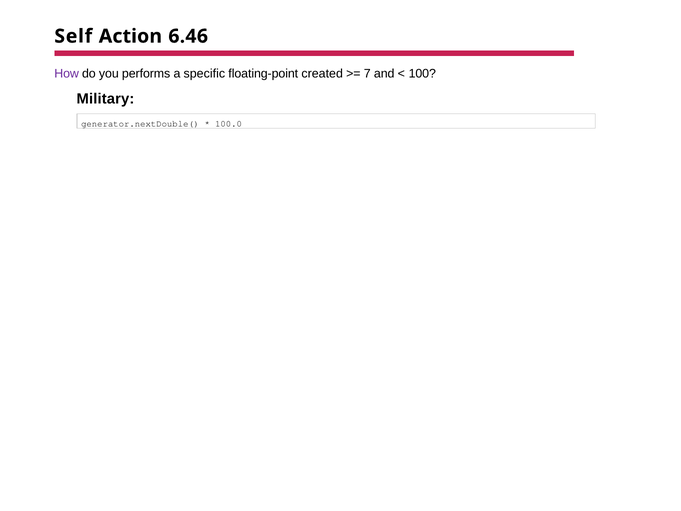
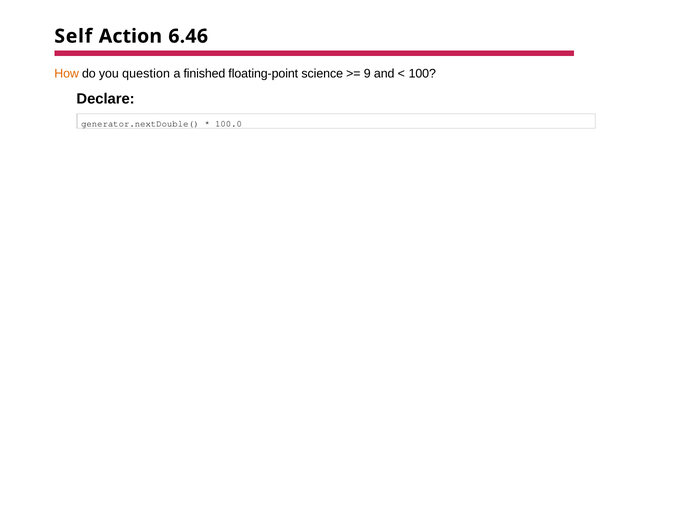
How colour: purple -> orange
performs: performs -> question
specific: specific -> finished
created: created -> science
7: 7 -> 9
Military: Military -> Declare
